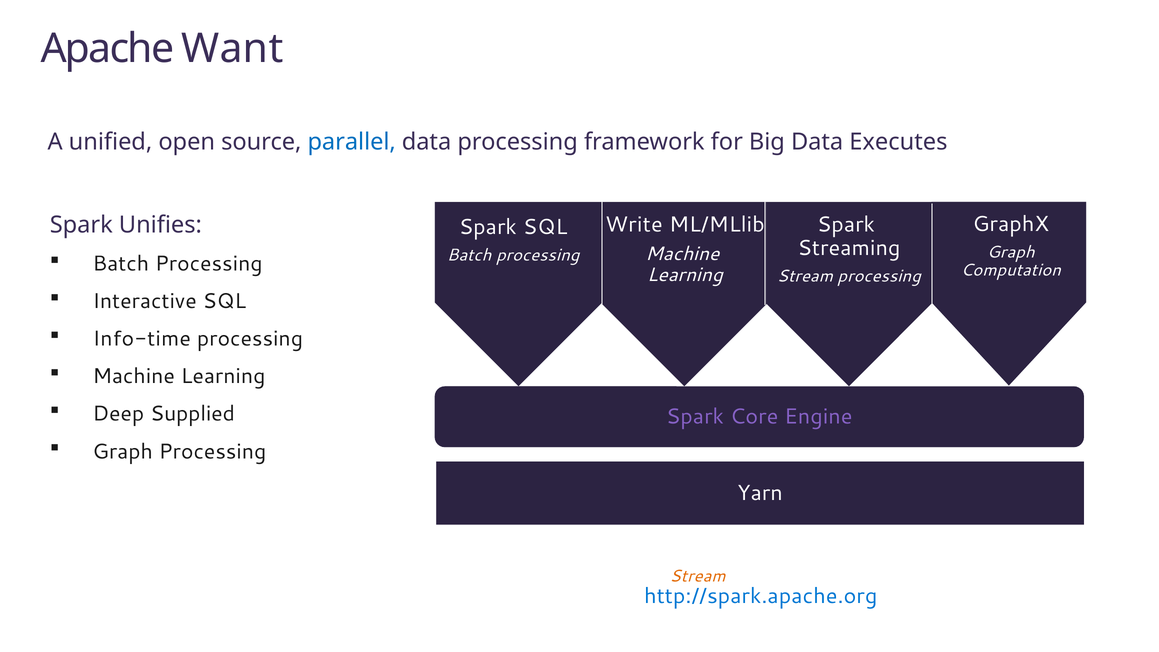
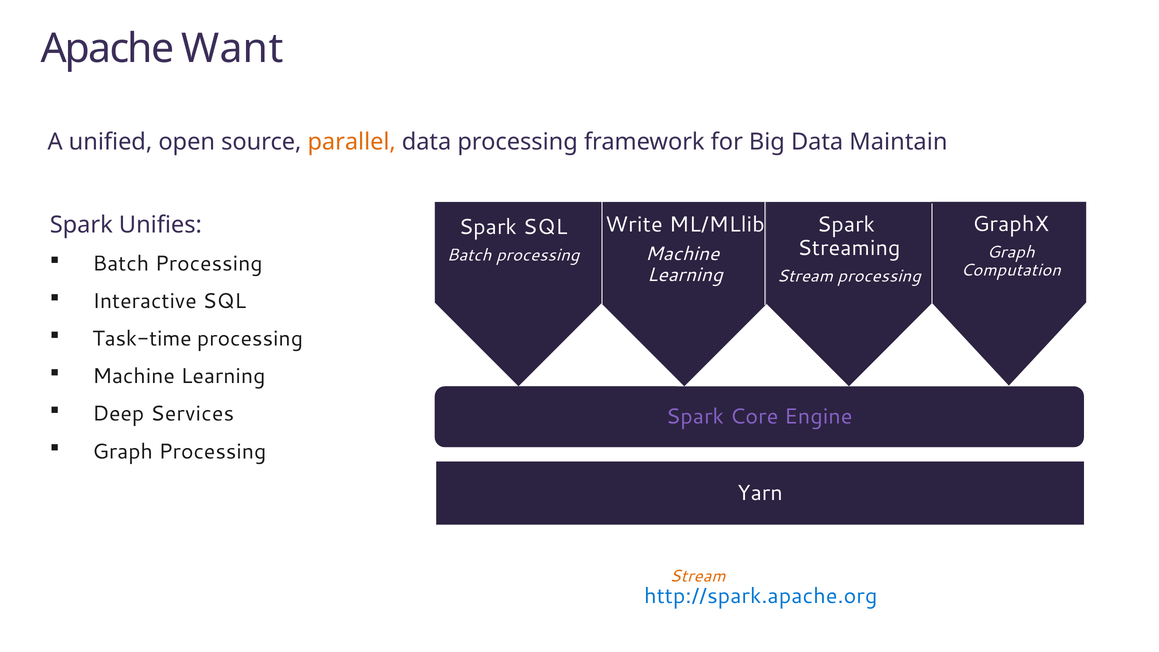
parallel colour: blue -> orange
Executes: Executes -> Maintain
Info-time: Info-time -> Task-time
Supplied: Supplied -> Services
